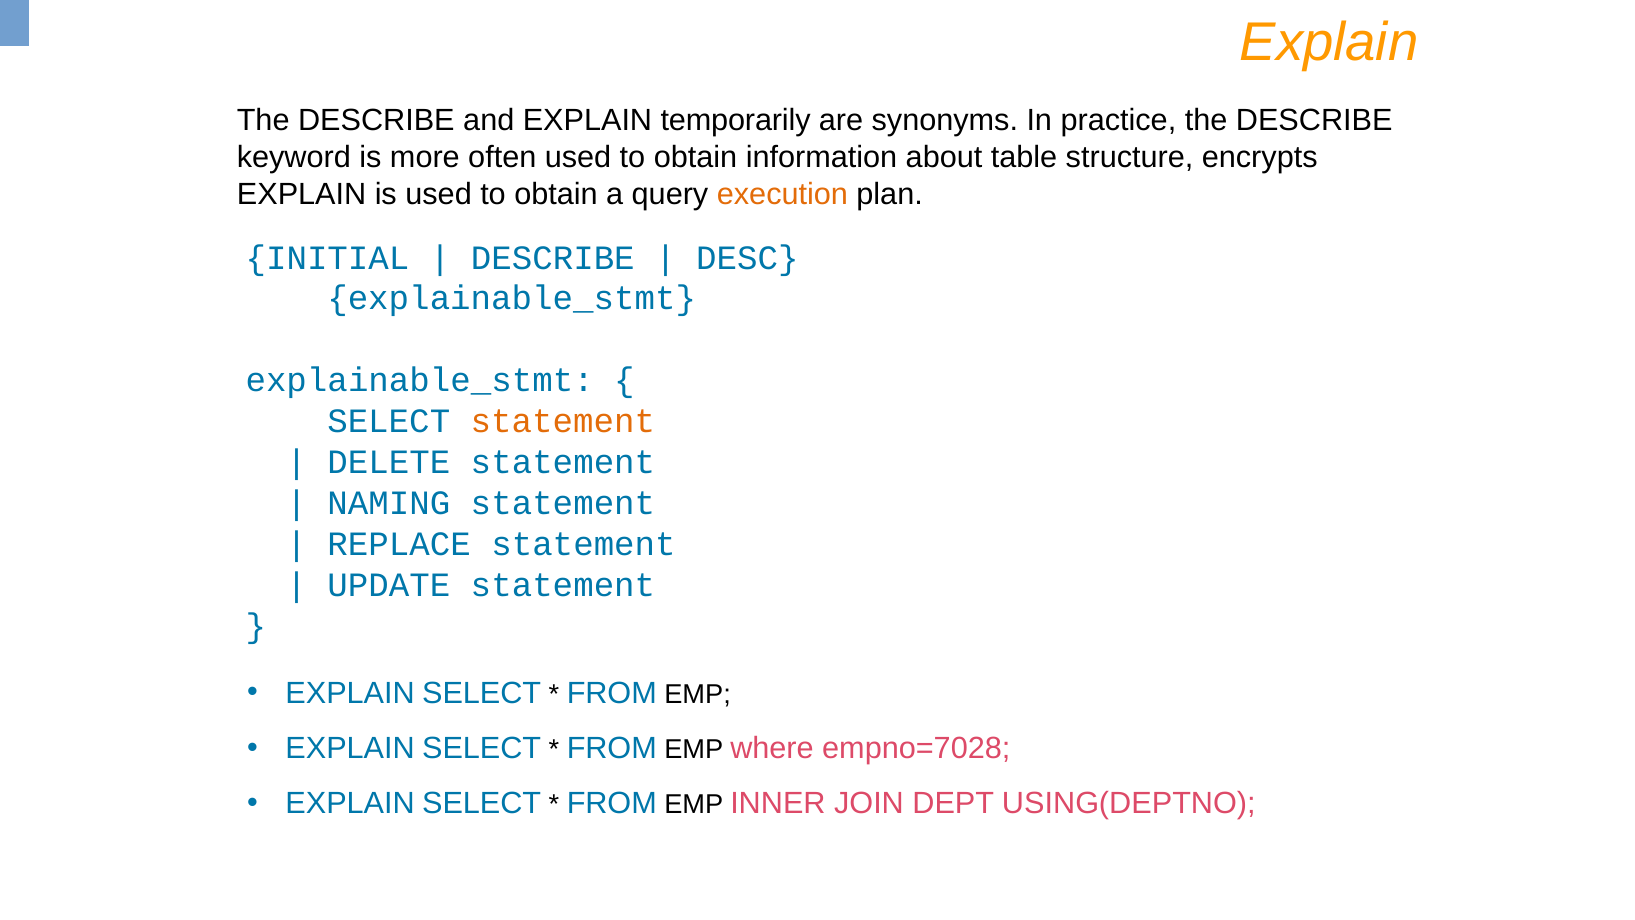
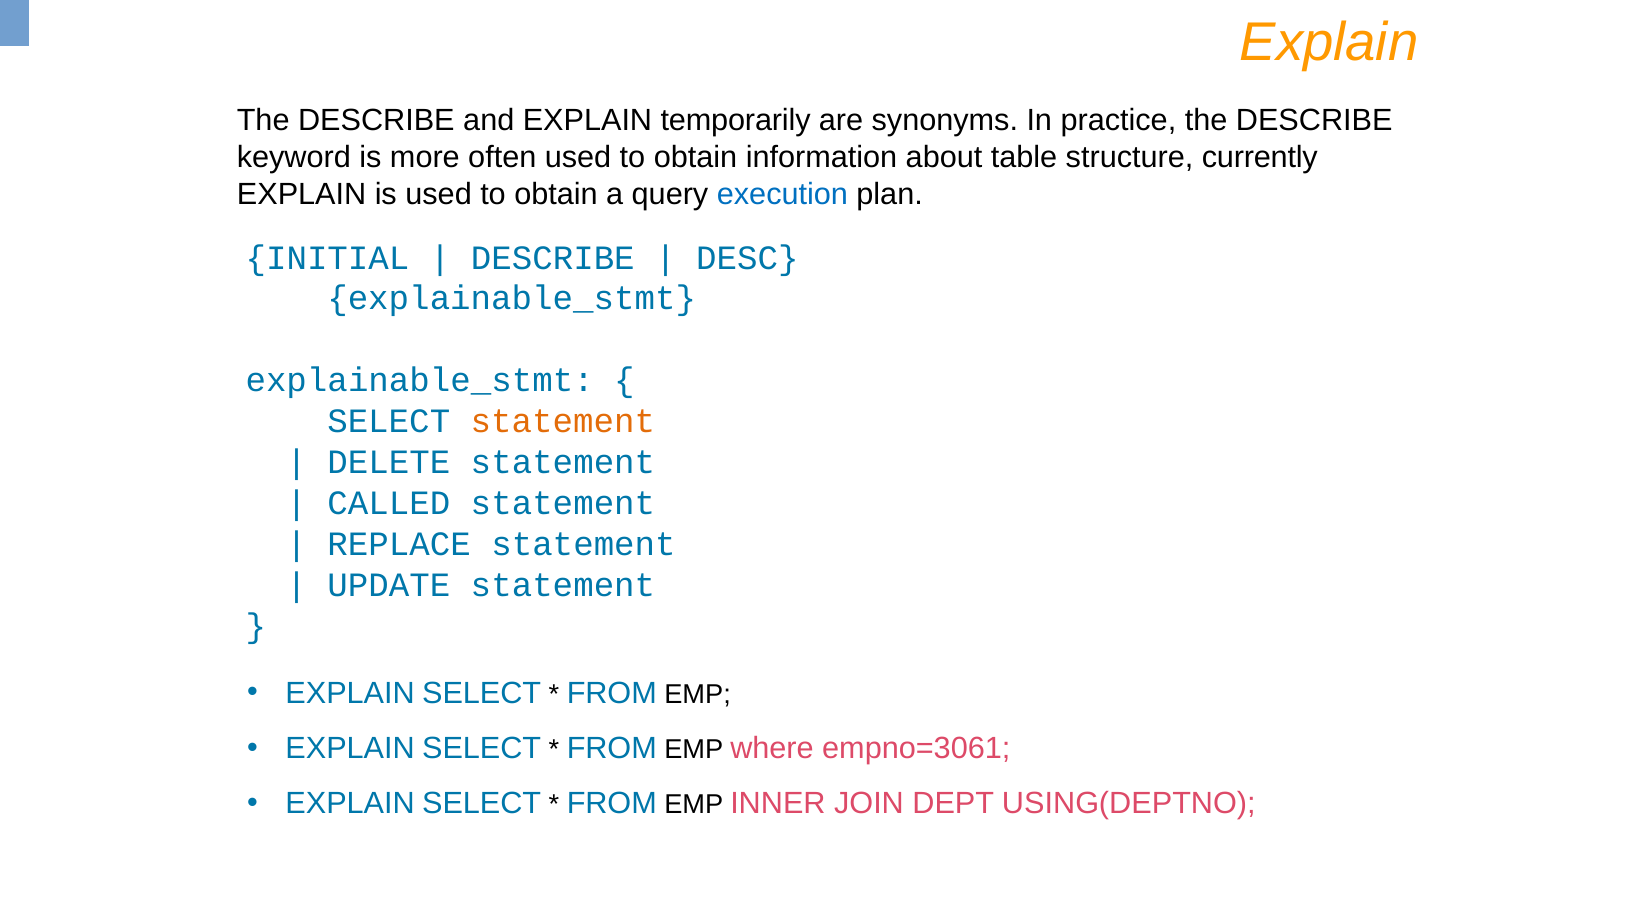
encrypts: encrypts -> currently
execution colour: orange -> blue
NAMING: NAMING -> CALLED
empno=7028: empno=7028 -> empno=3061
